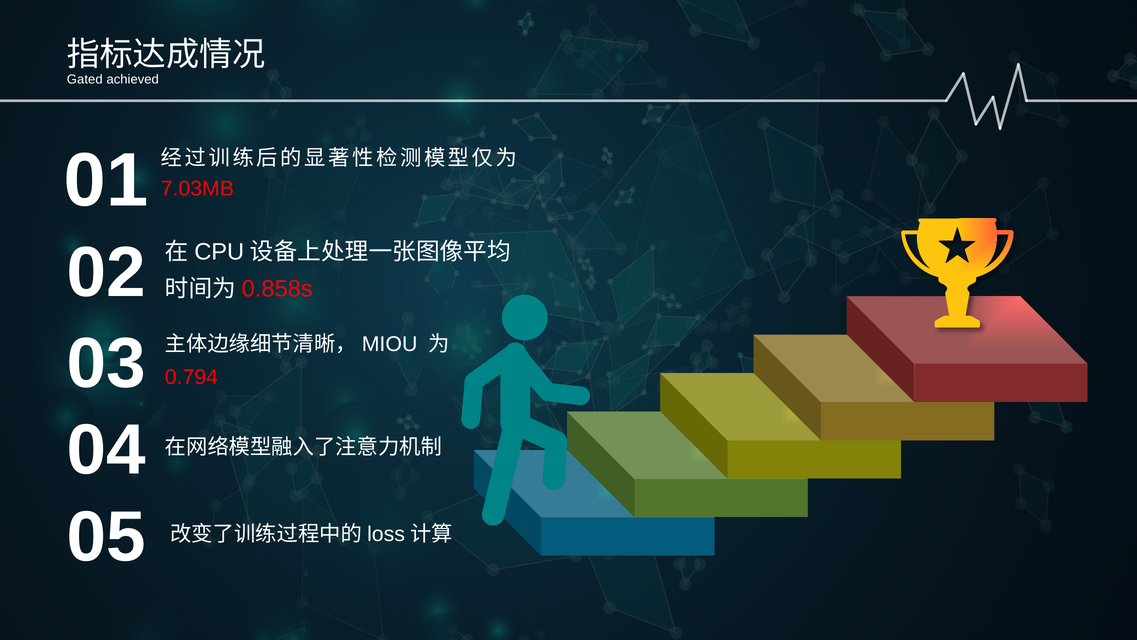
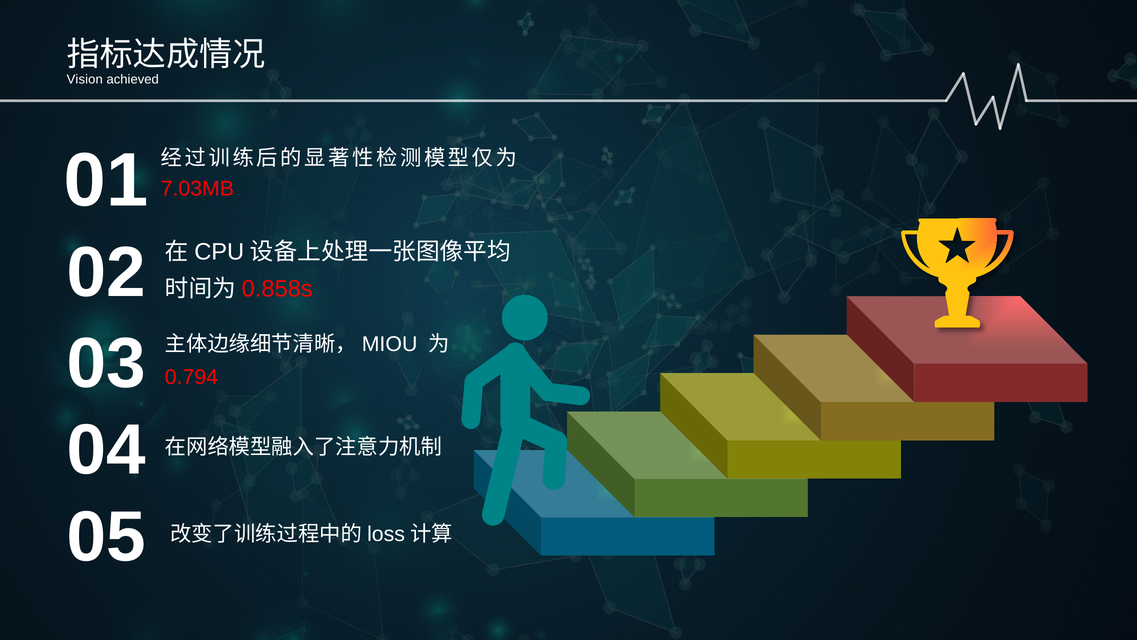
Gated: Gated -> Vision
